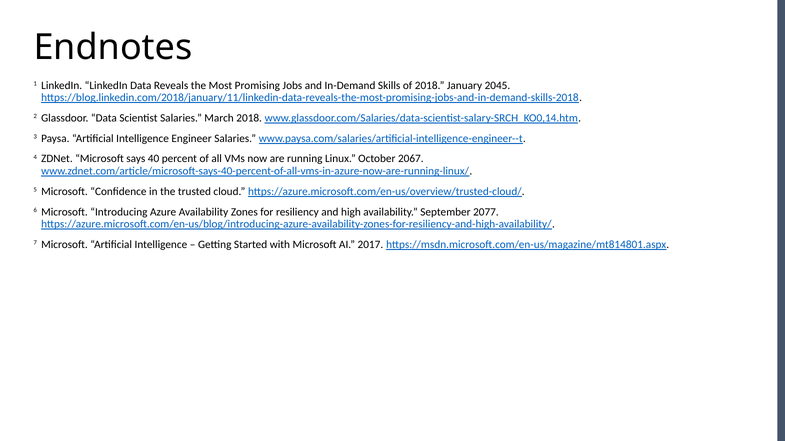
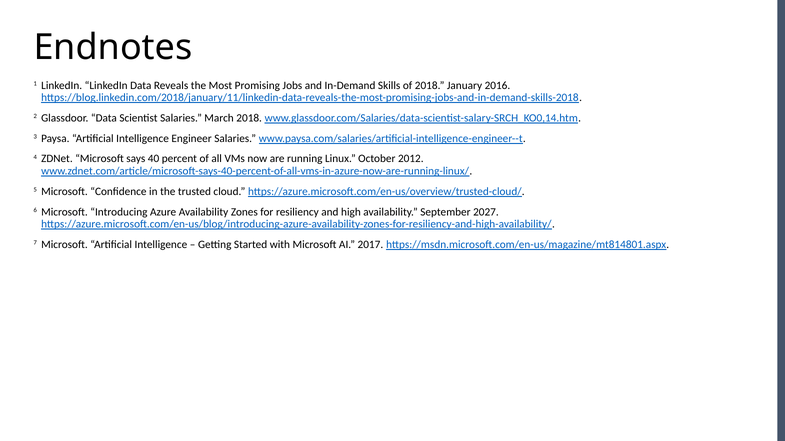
2045: 2045 -> 2016
2067: 2067 -> 2012
2077: 2077 -> 2027
